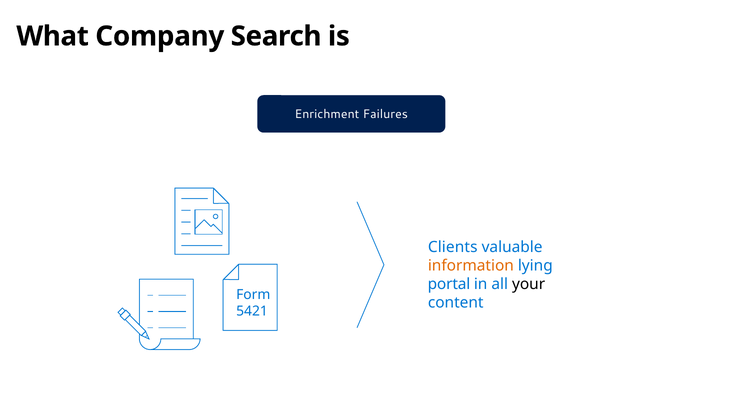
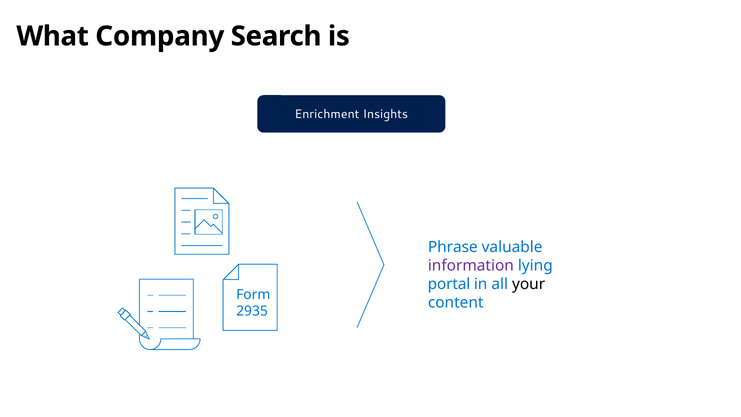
Failures: Failures -> Insights
Clients: Clients -> Phrase
information colour: orange -> purple
5421: 5421 -> 2935
